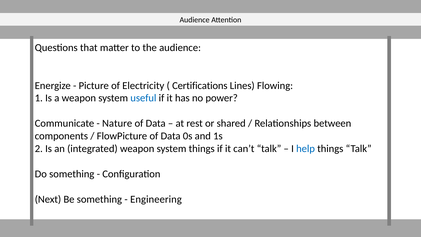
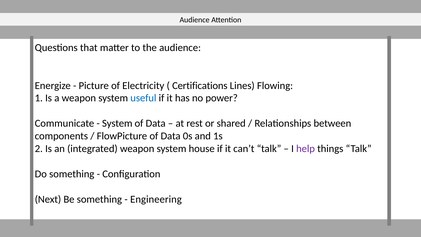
Nature at (117, 123): Nature -> System
system things: things -> house
help colour: blue -> purple
